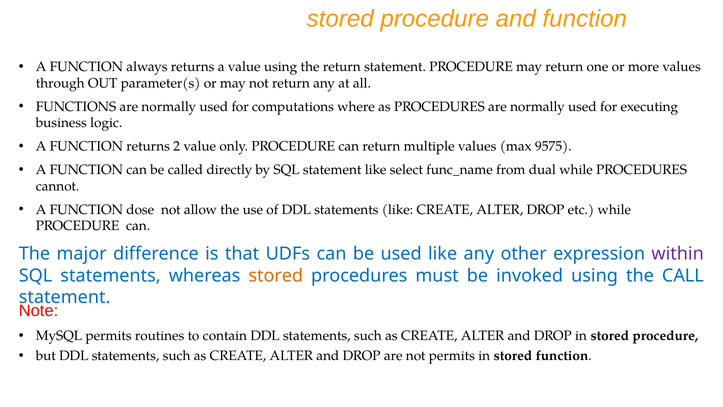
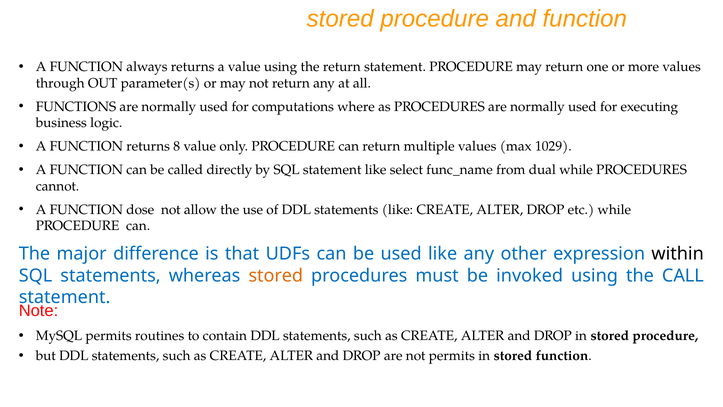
2: 2 -> 8
9575: 9575 -> 1029
within colour: purple -> black
